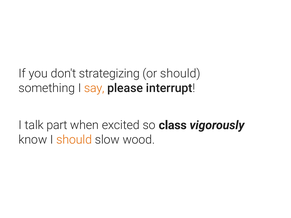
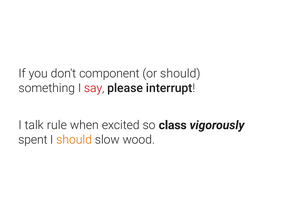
strategizing: strategizing -> component
say colour: orange -> red
part: part -> rule
know: know -> spent
